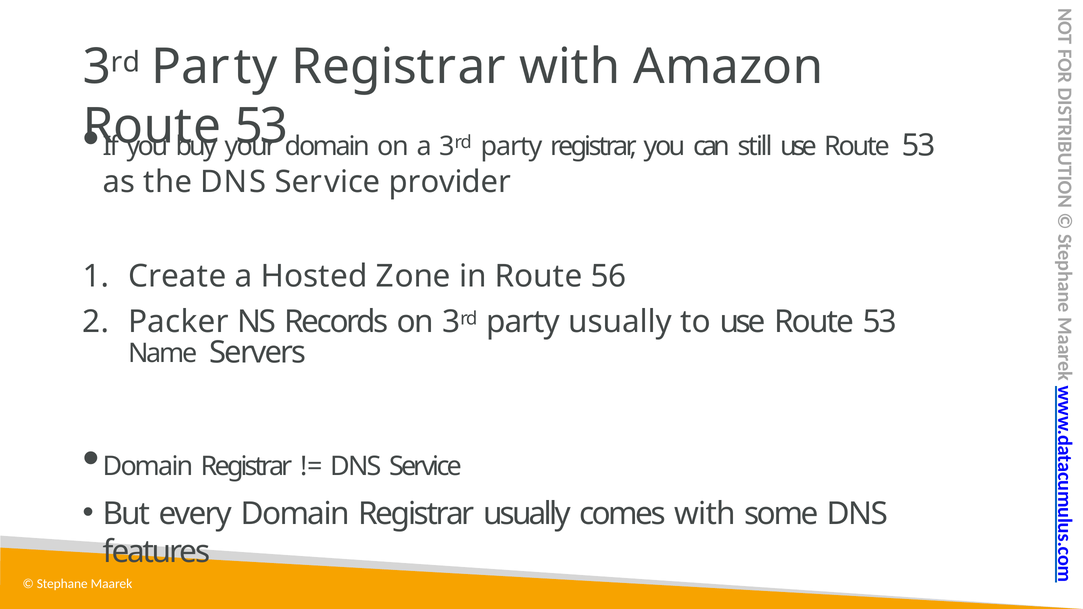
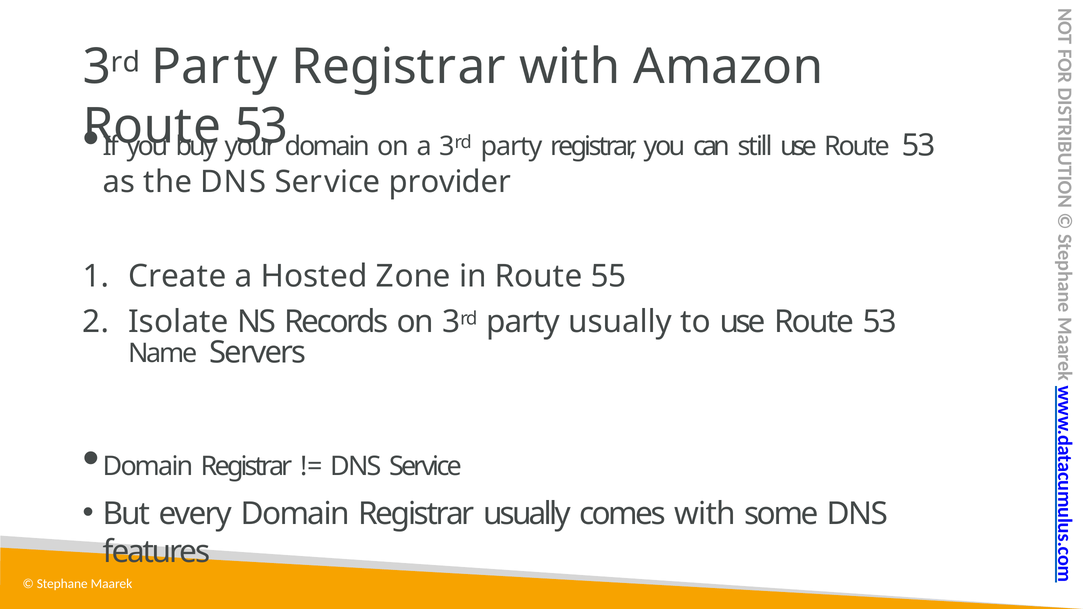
56: 56 -> 55
Packer: Packer -> Isolate
